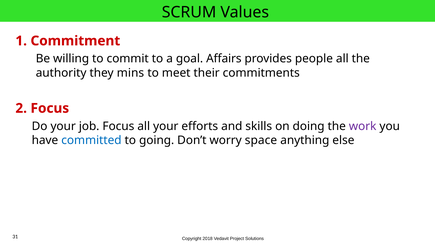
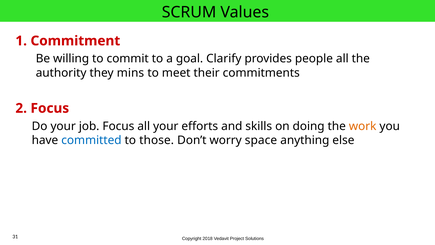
Affairs: Affairs -> Clarify
work colour: purple -> orange
going: going -> those
